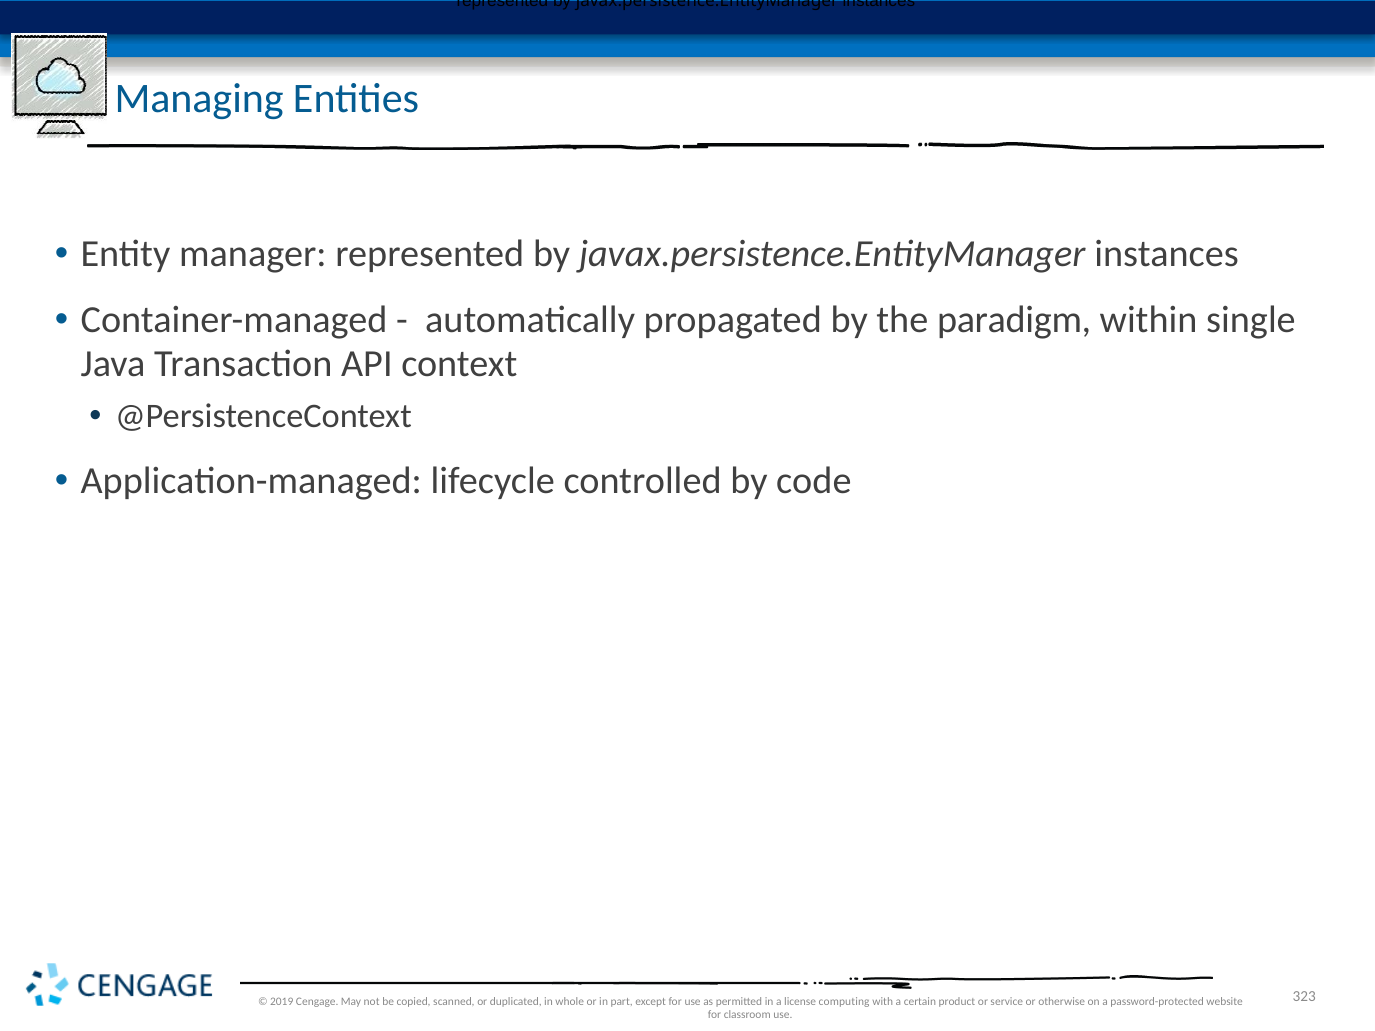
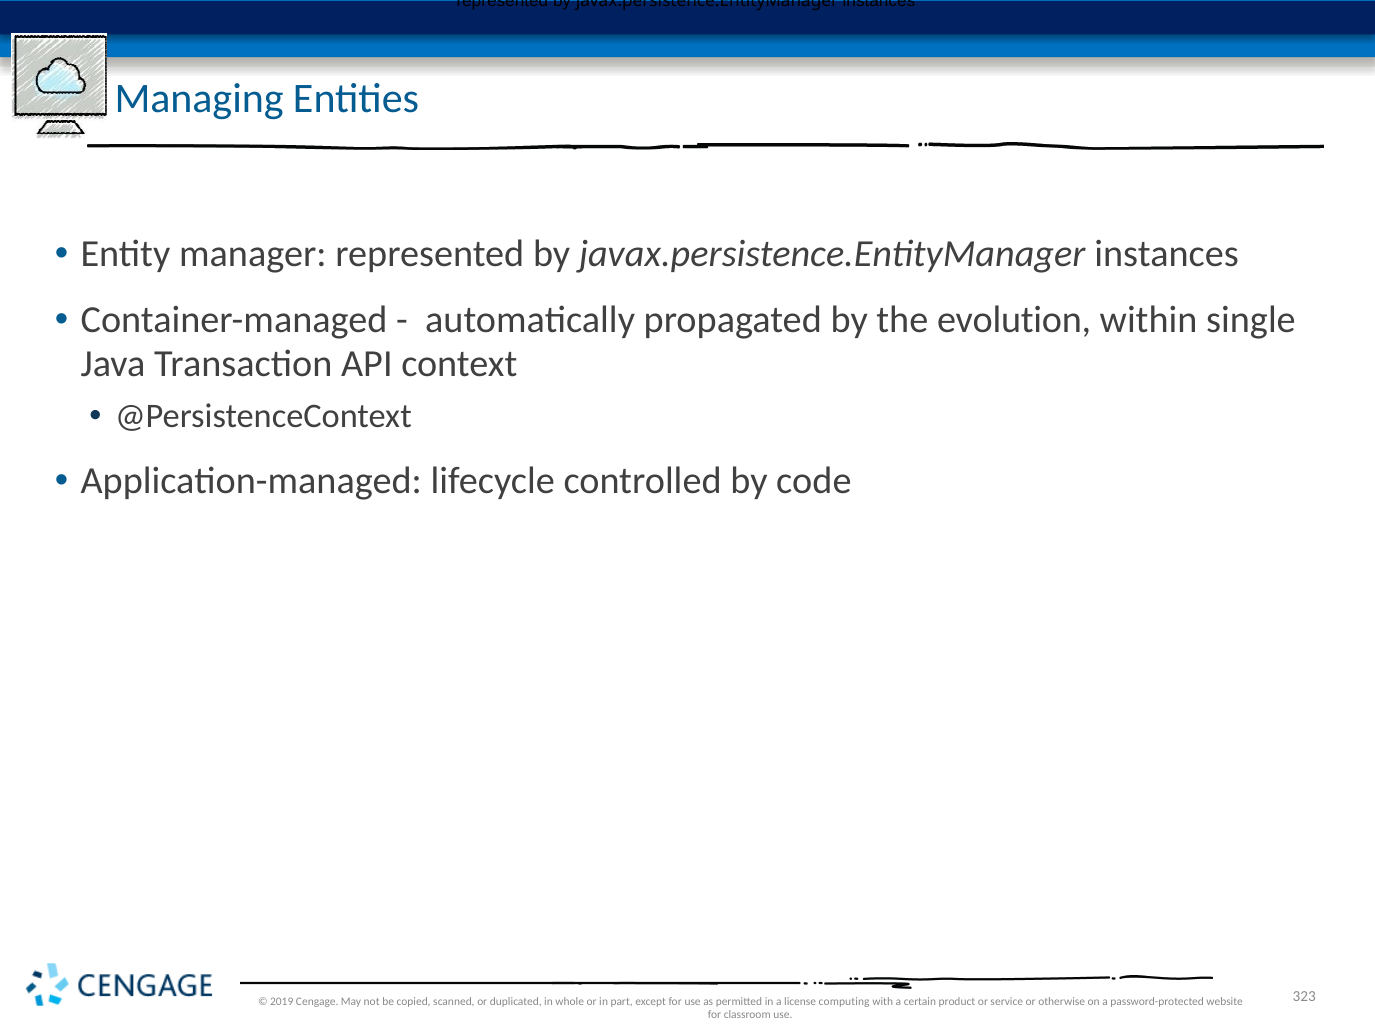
paradigm: paradigm -> evolution
